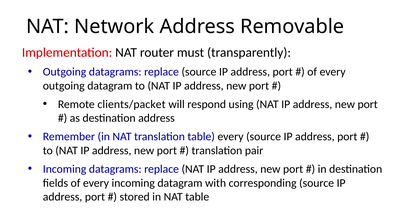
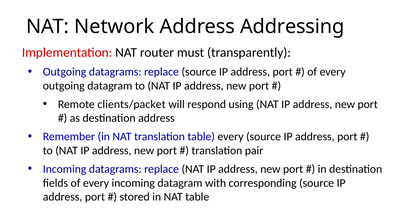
Removable: Removable -> Addressing
